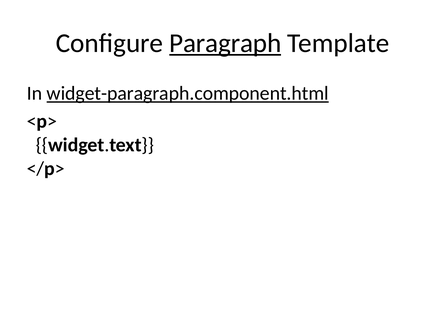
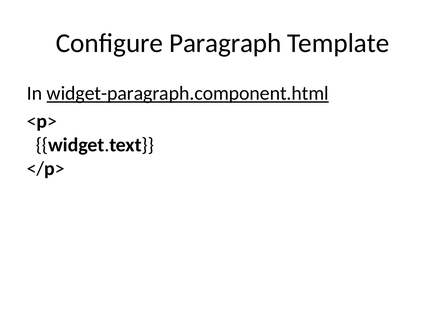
Paragraph underline: present -> none
